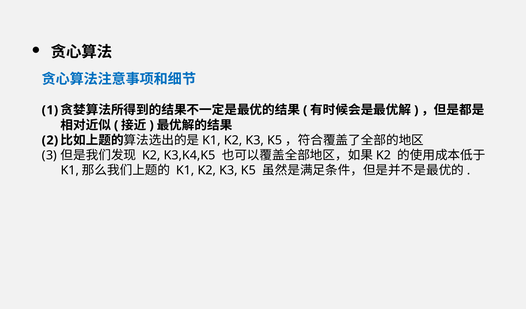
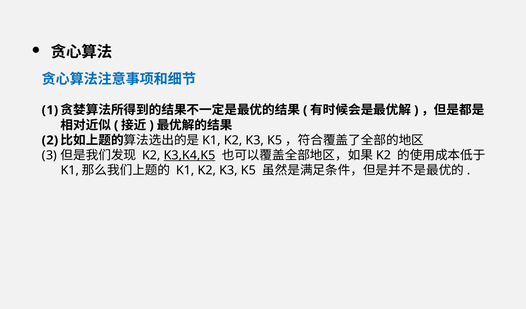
K3,K4,K5 underline: none -> present
